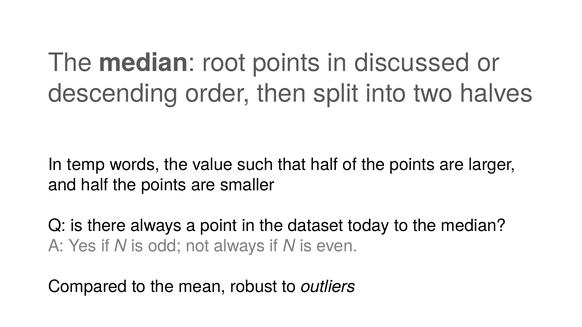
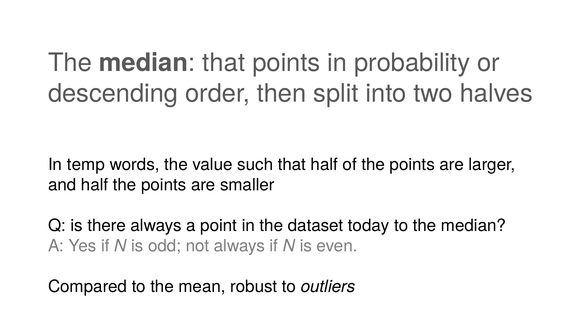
median root: root -> that
discussed: discussed -> probability
